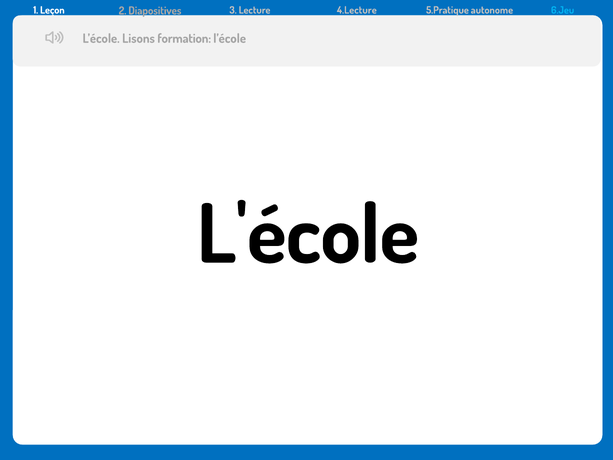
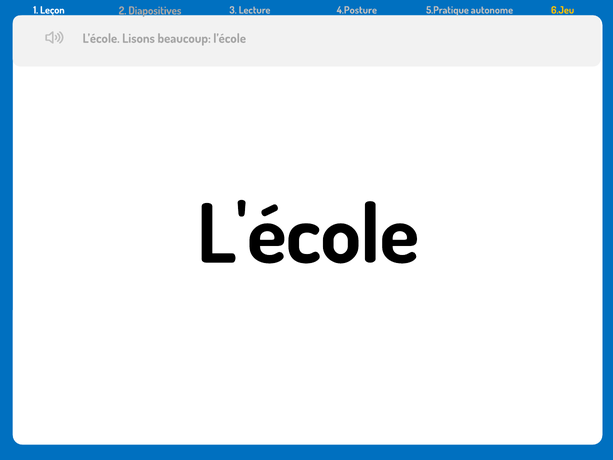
4.Lecture: 4.Lecture -> 4.Posture
6.Jeu colour: light blue -> yellow
formation: formation -> beaucoup
